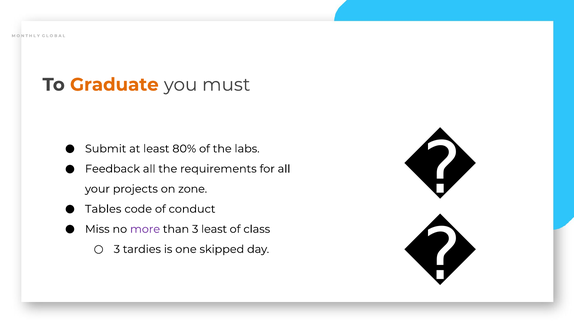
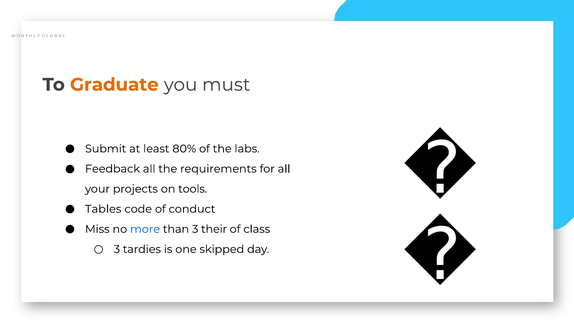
zone: zone -> tools
more colour: purple -> blue
3 least: least -> their
